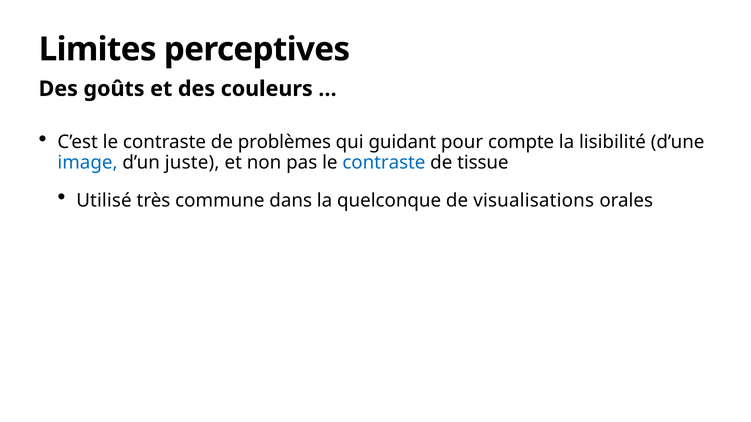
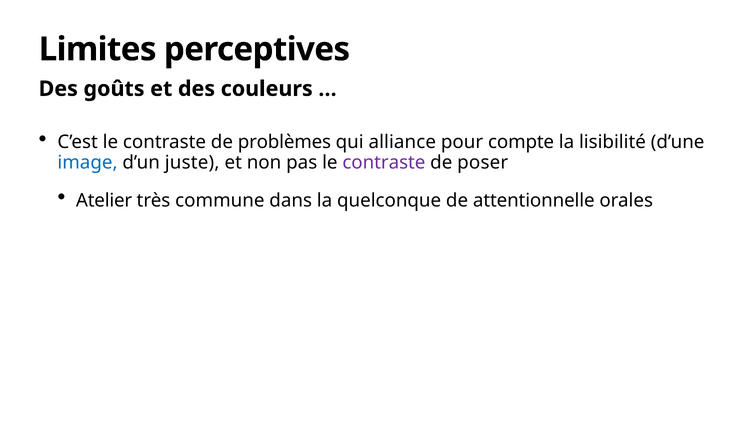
guidant: guidant -> alliance
contraste at (384, 163) colour: blue -> purple
tissue: tissue -> poser
Utilisé: Utilisé -> Atelier
visualisations: visualisations -> attentionnelle
